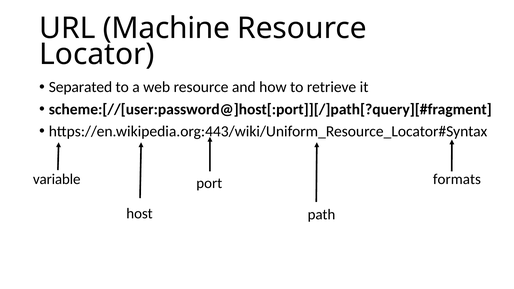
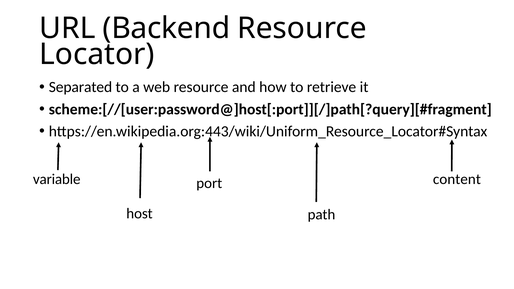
Machine: Machine -> Backend
formats: formats -> content
